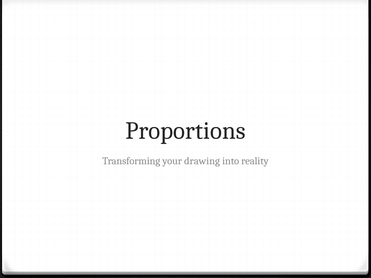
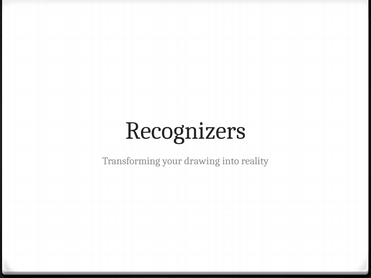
Proportions: Proportions -> Recognizers
